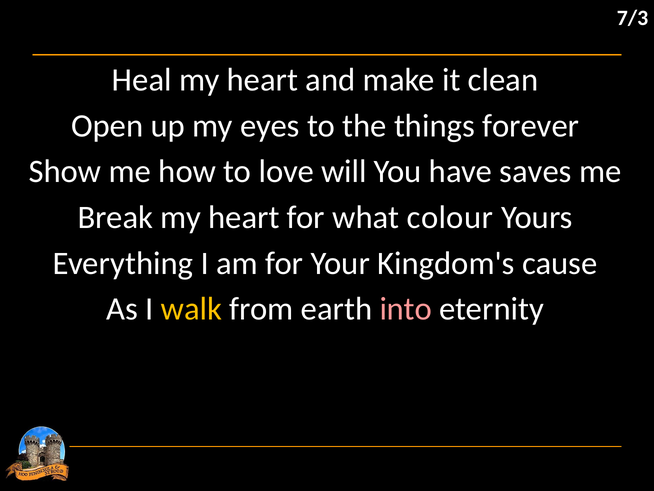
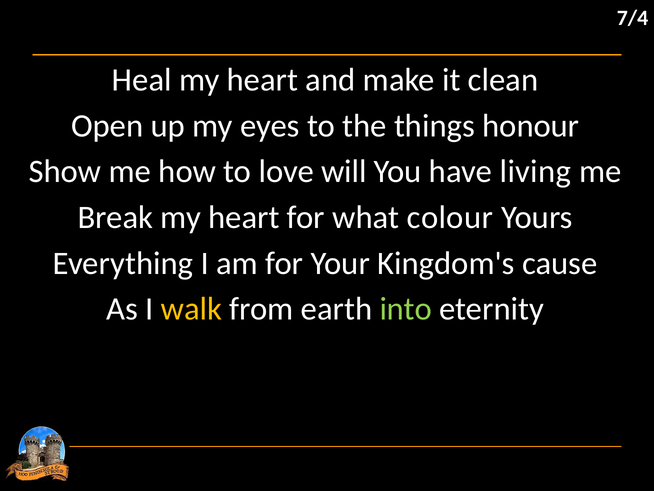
7/3: 7/3 -> 7/4
forever: forever -> honour
saves: saves -> living
into colour: pink -> light green
